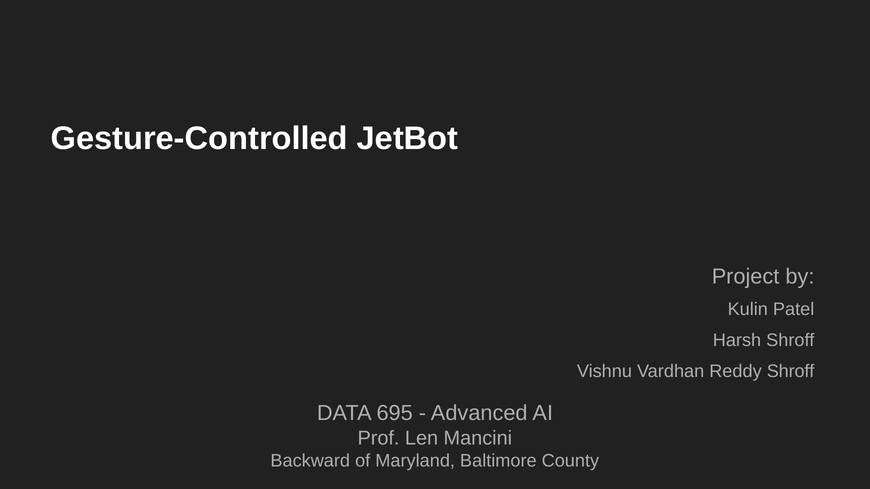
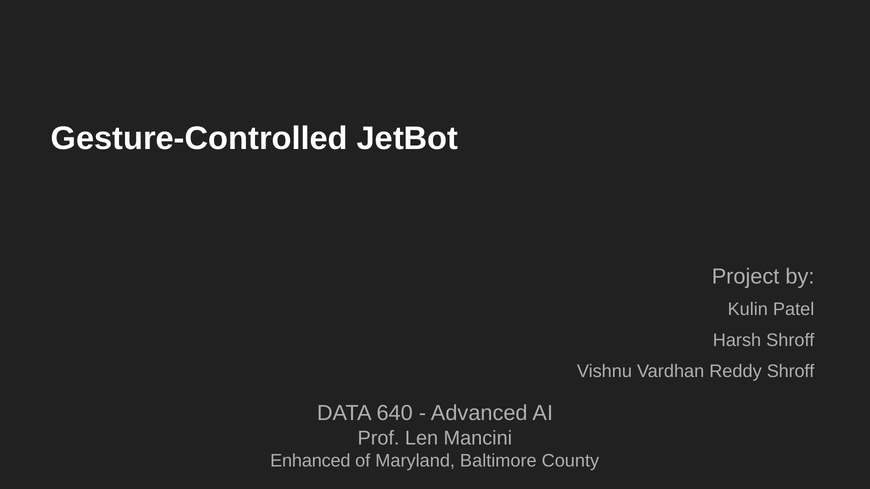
695: 695 -> 640
Backward: Backward -> Enhanced
